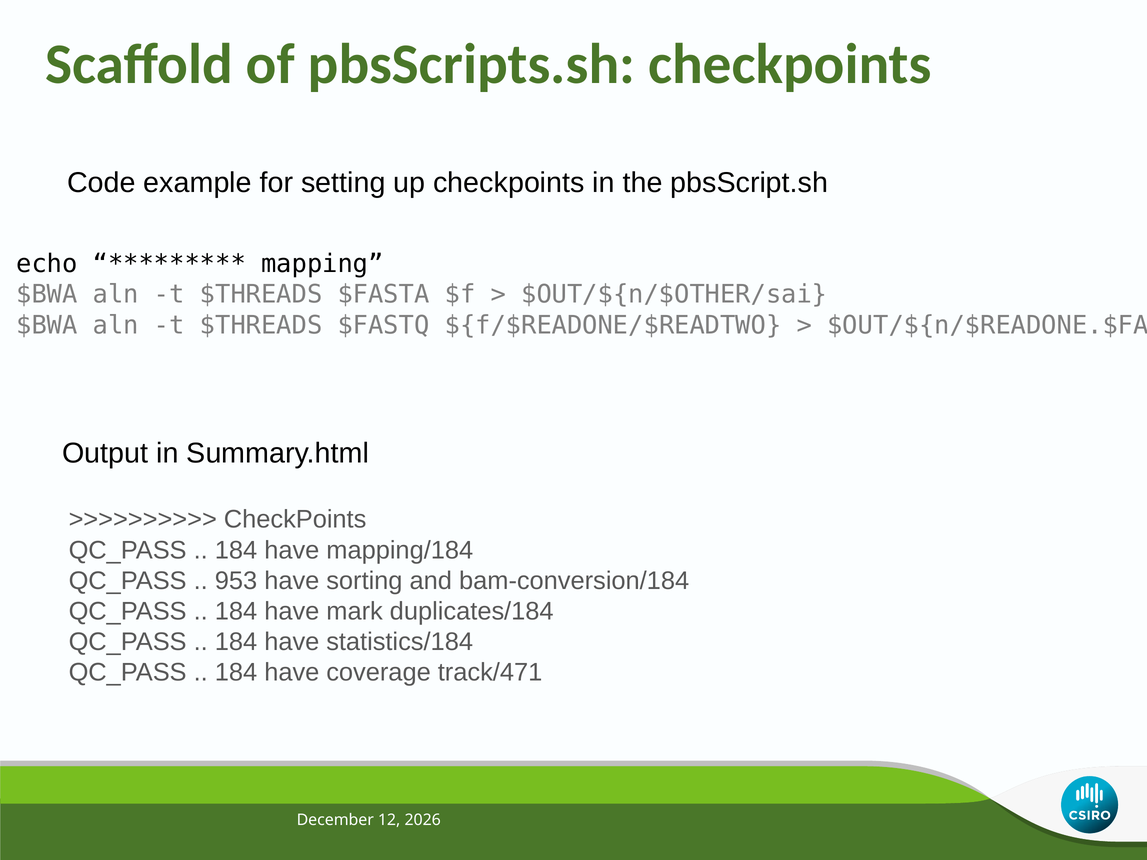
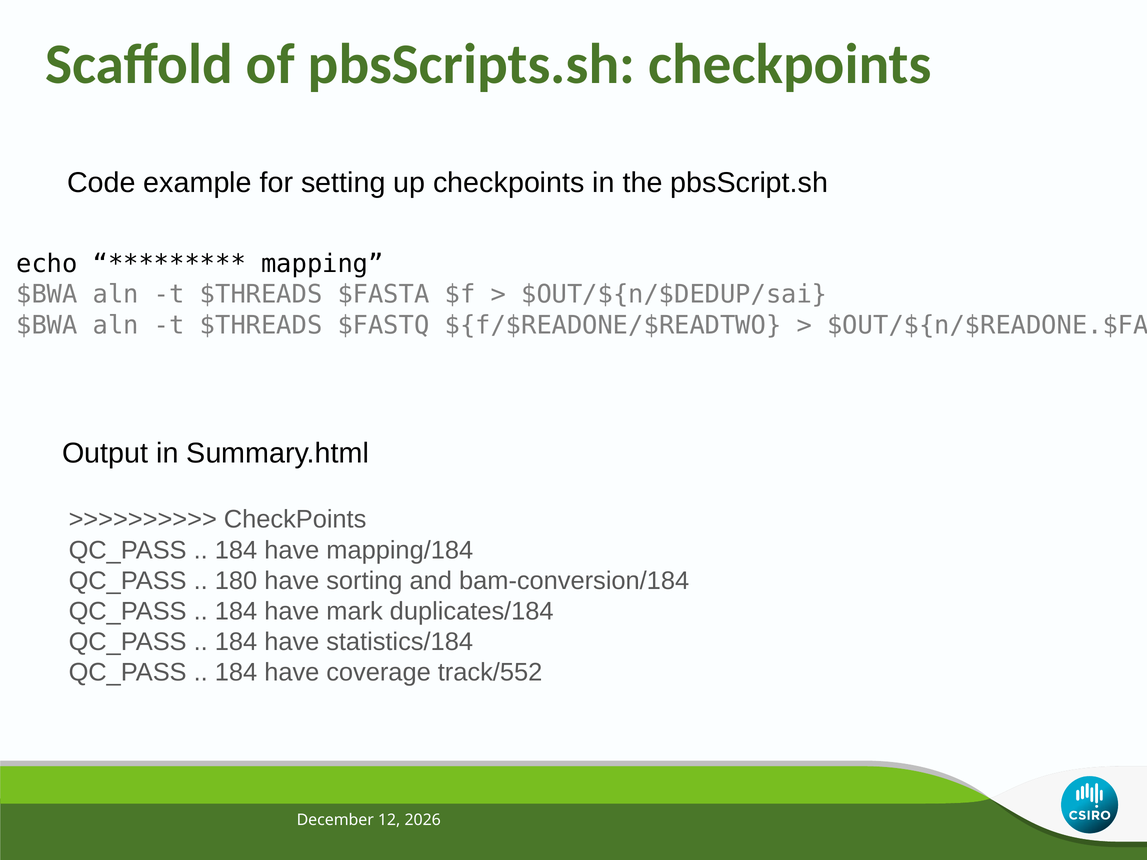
$OUT/${n/$OTHER/sai: $OUT/${n/$OTHER/sai -> $OUT/${n/$DEDUP/sai
953: 953 -> 180
track/471: track/471 -> track/552
